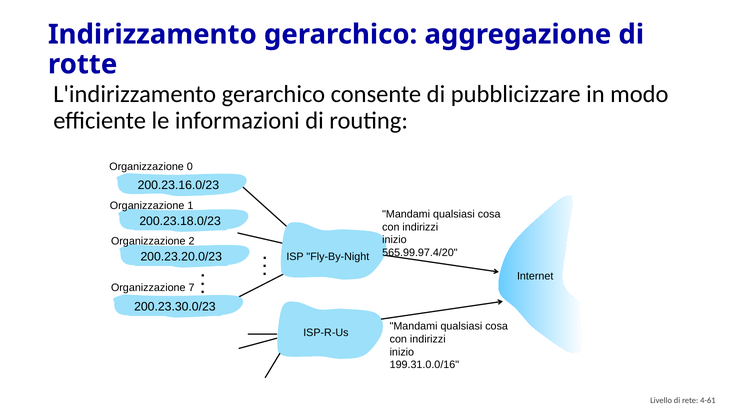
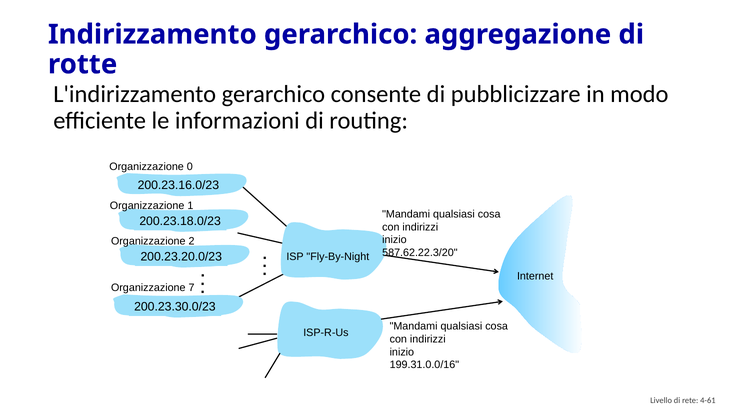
565.99.97.4/20: 565.99.97.4/20 -> 587.62.22.3/20
